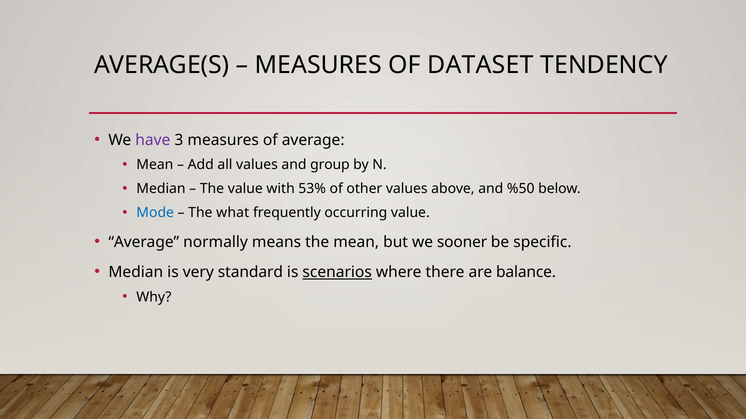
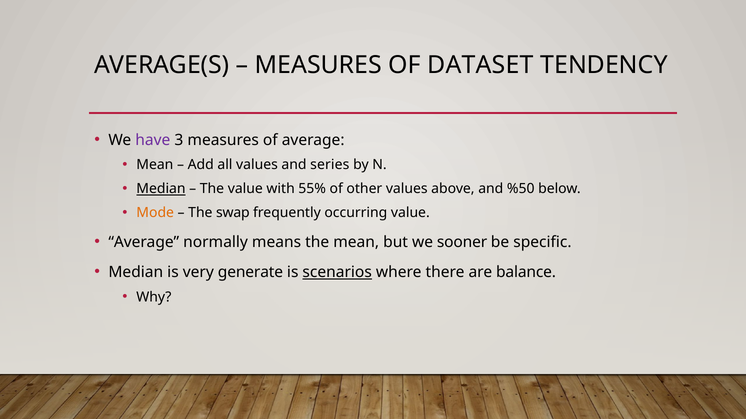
group: group -> series
Median at (161, 189) underline: none -> present
53%: 53% -> 55%
Mode colour: blue -> orange
what: what -> swap
standard: standard -> generate
